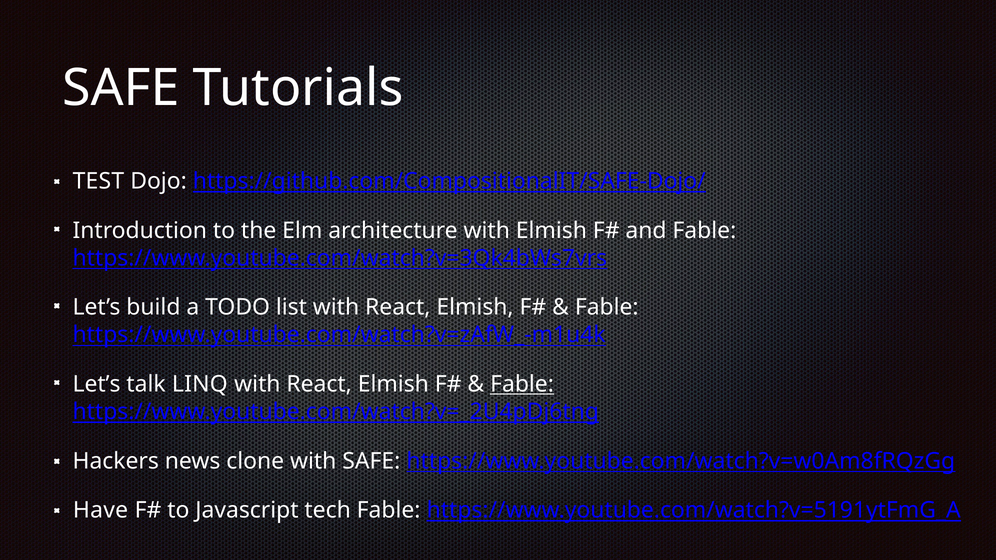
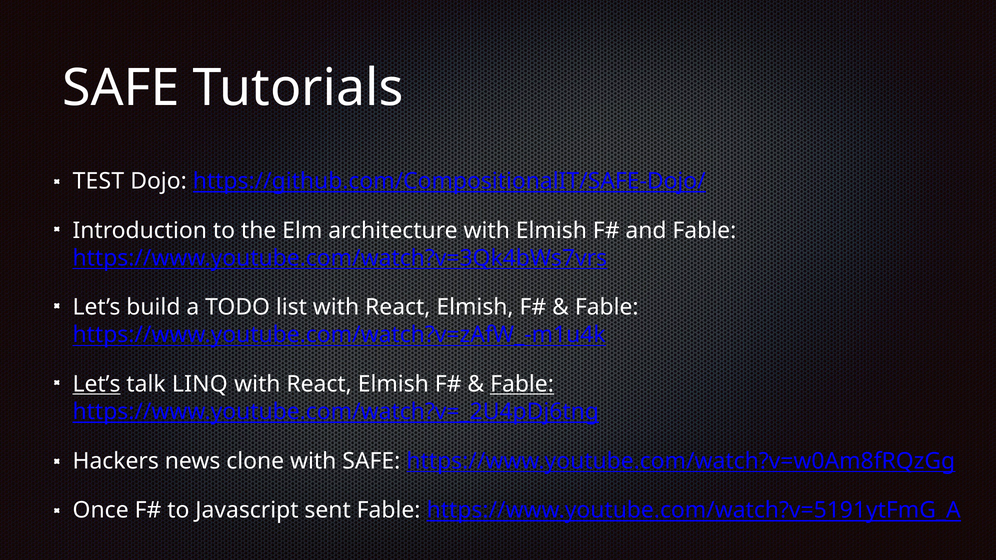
Let’s at (97, 384) underline: none -> present
Have: Have -> Once
tech: tech -> sent
